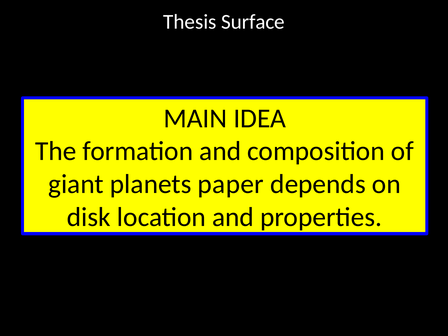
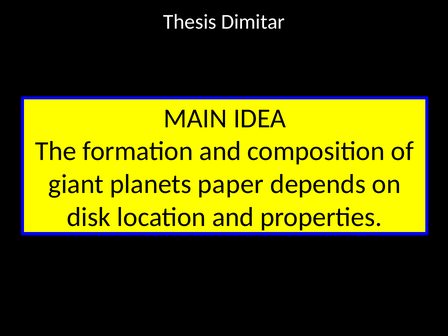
Surface: Surface -> Dimitar
